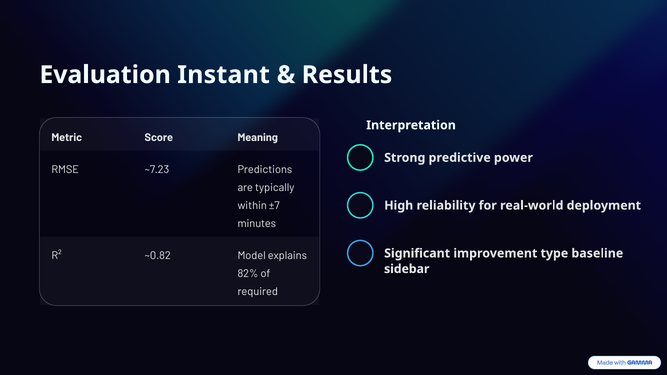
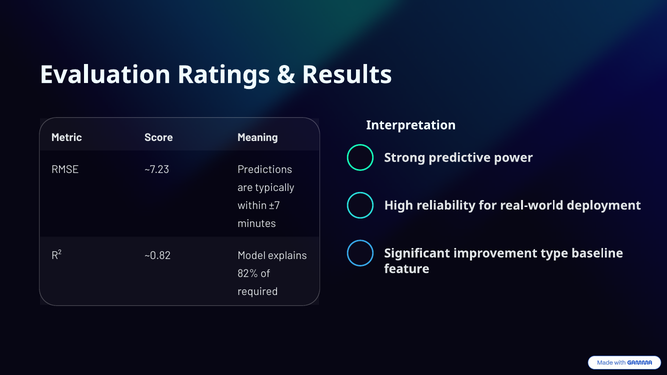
Instant: Instant -> Ratings
sidebar: sidebar -> feature
